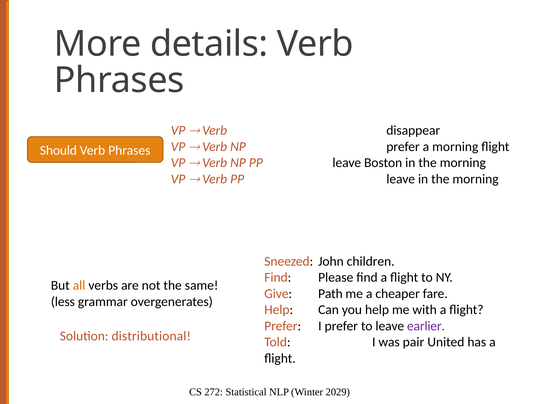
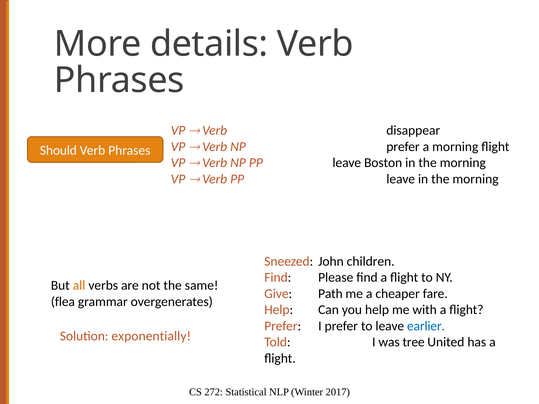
less: less -> flea
earlier colour: purple -> blue
distributional: distributional -> exponentially
pair: pair -> tree
2029: 2029 -> 2017
